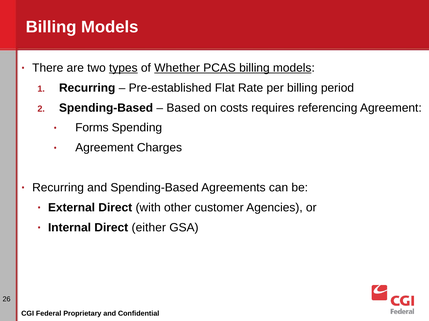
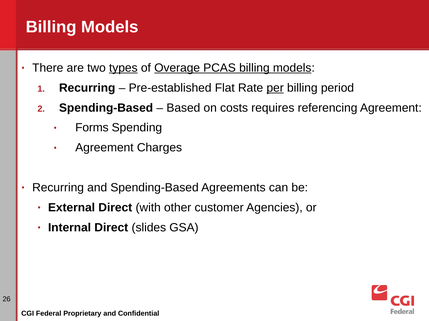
Whether: Whether -> Overage
per underline: none -> present
either: either -> slides
